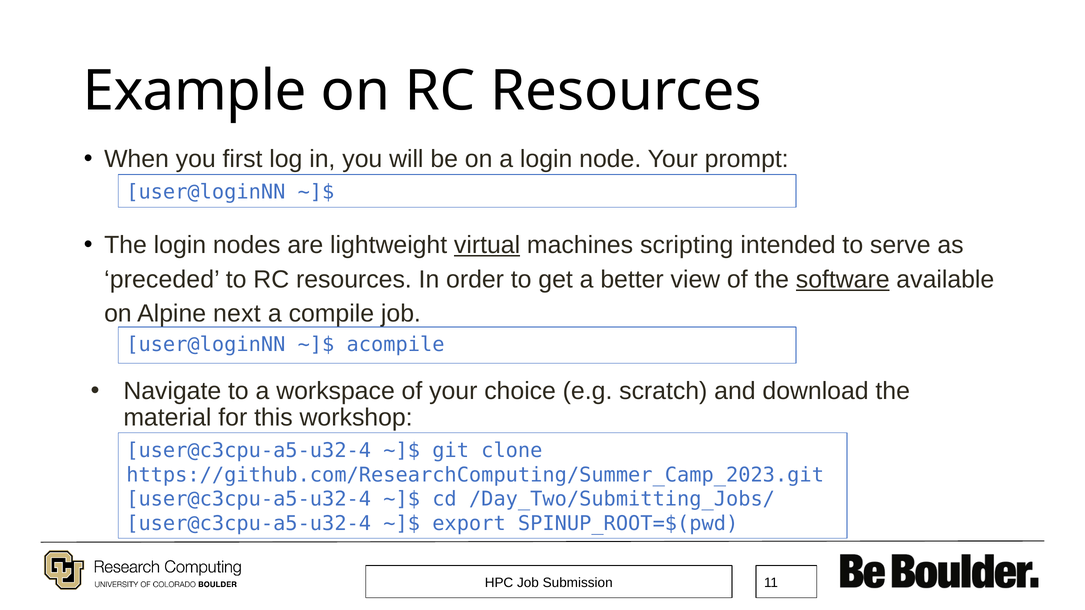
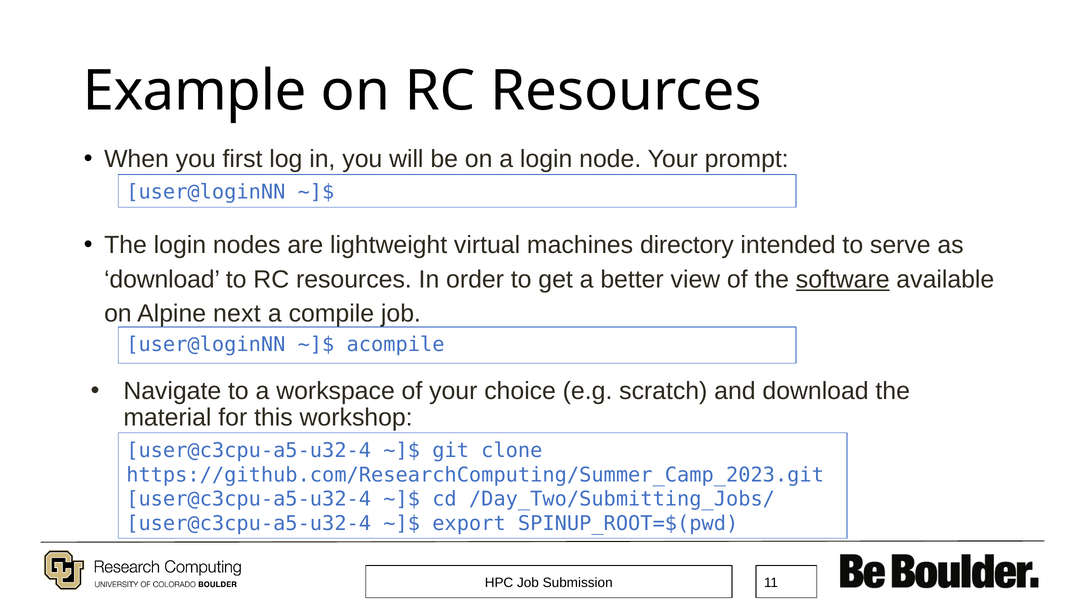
virtual underline: present -> none
scripting: scripting -> directory
preceded at (162, 280): preceded -> download
